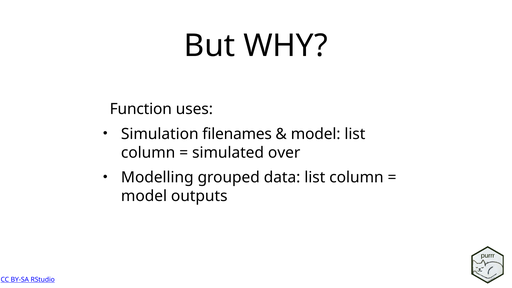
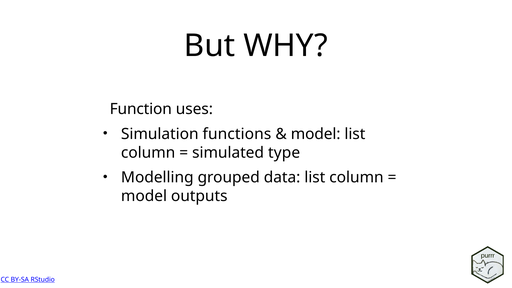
filenames: filenames -> functions
over: over -> type
